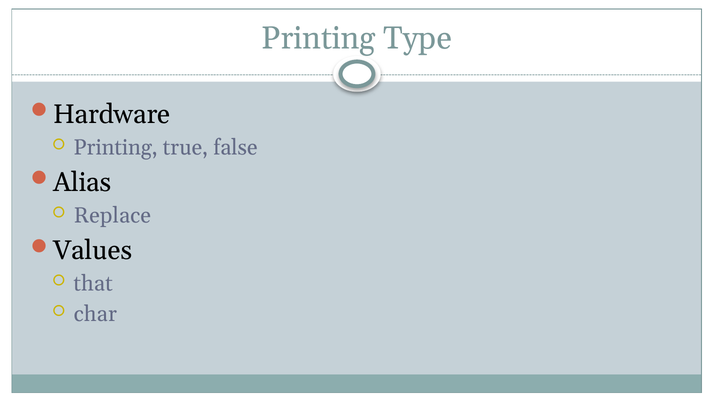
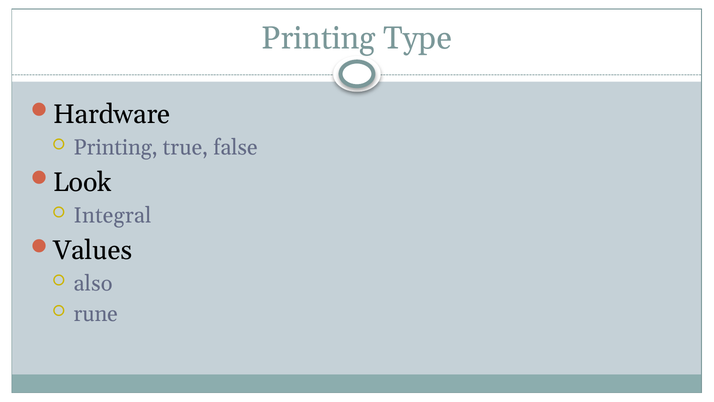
Alias: Alias -> Look
Replace: Replace -> Integral
that: that -> also
char: char -> rune
